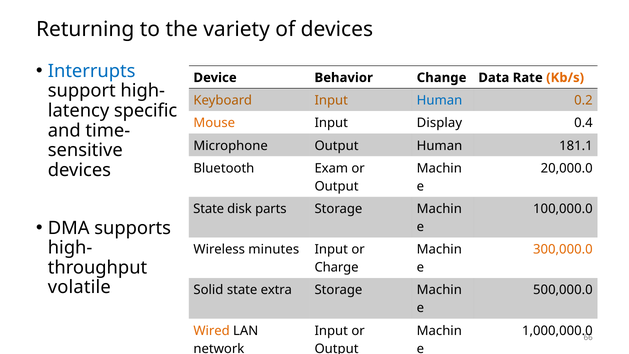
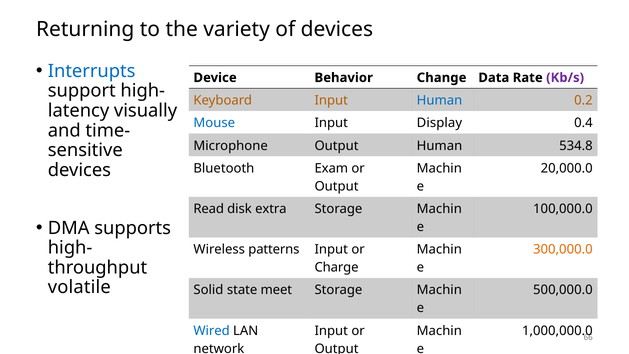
Kb/s colour: orange -> purple
specific: specific -> visually
Mouse colour: orange -> blue
181.1: 181.1 -> 534.8
State at (209, 209): State -> Read
parts: parts -> extra
minutes: minutes -> patterns
extra: extra -> meet
Wired colour: orange -> blue
